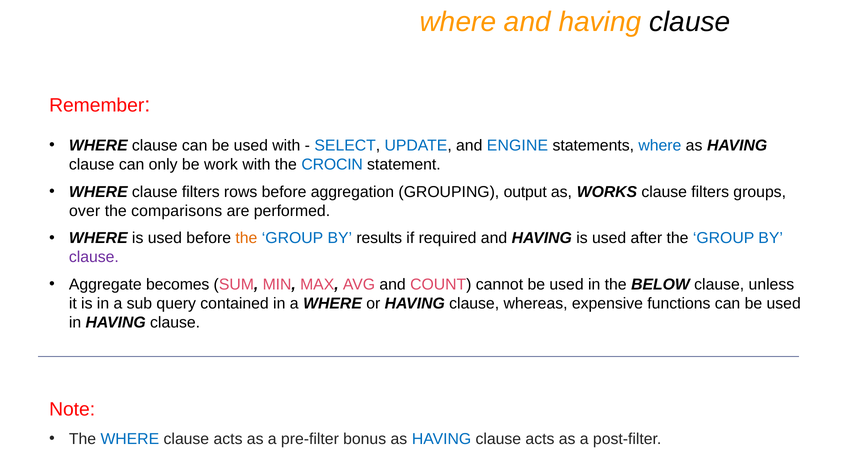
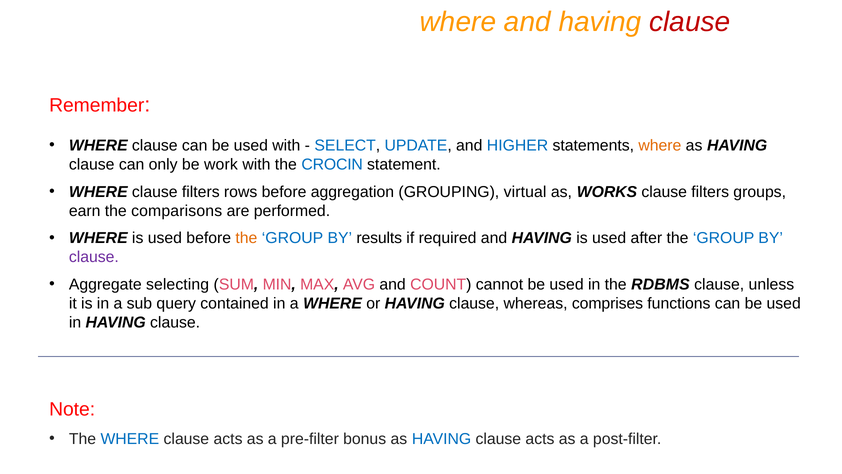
clause at (690, 22) colour: black -> red
ENGINE: ENGINE -> HIGHER
where at (660, 145) colour: blue -> orange
output: output -> virtual
over: over -> earn
becomes: becomes -> selecting
BELOW: BELOW -> RDBMS
expensive: expensive -> comprises
